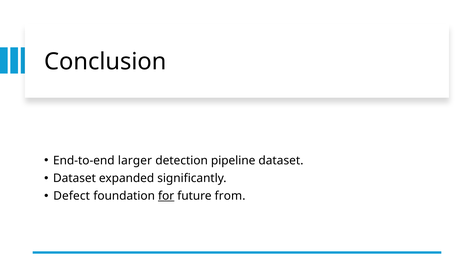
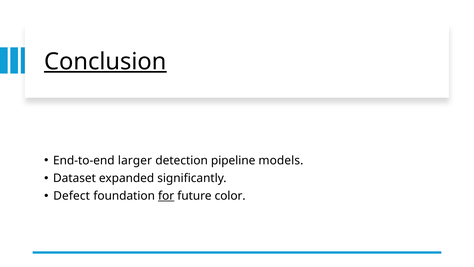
Conclusion underline: none -> present
pipeline dataset: dataset -> models
from: from -> color
